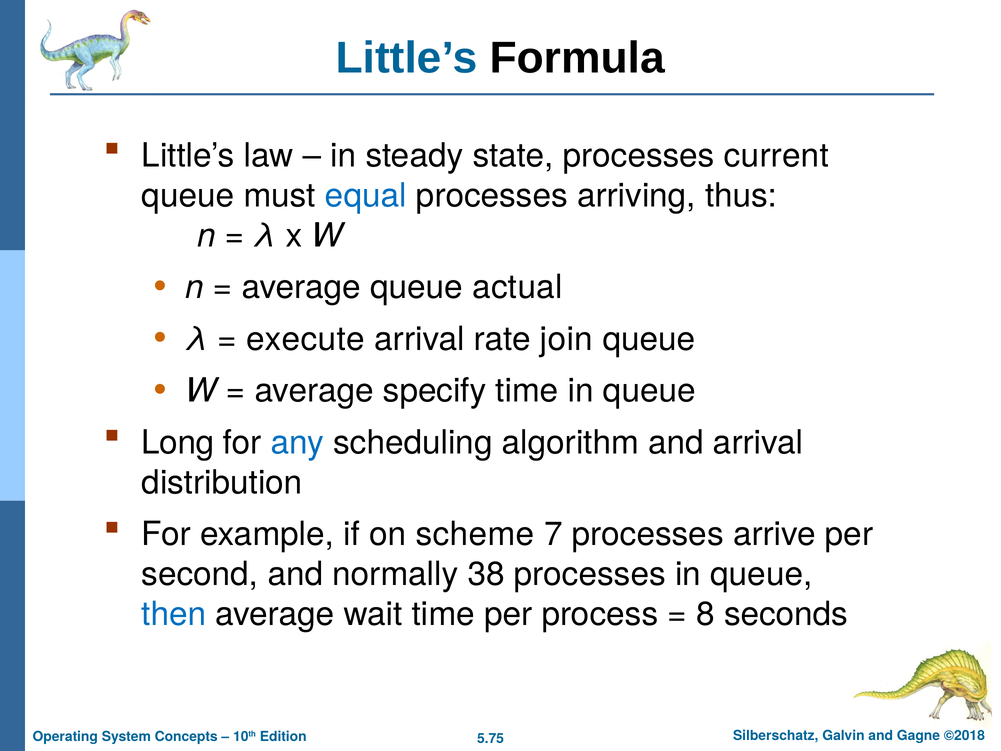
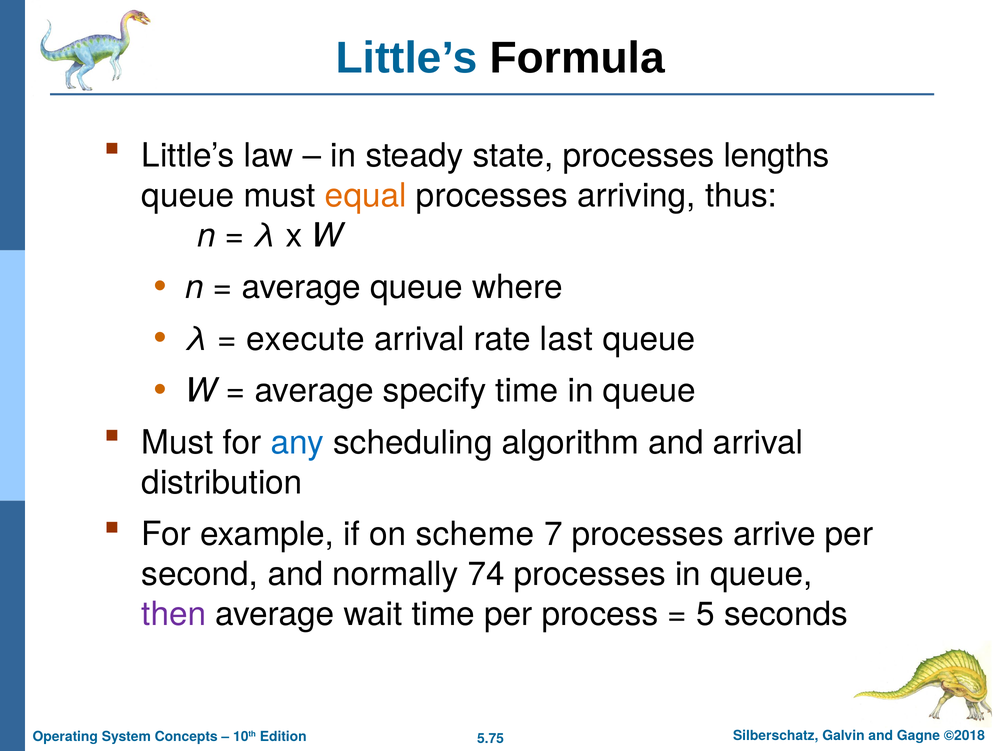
current: current -> lengths
equal colour: blue -> orange
actual: actual -> where
join: join -> last
Long at (178, 442): Long -> Must
38: 38 -> 74
then colour: blue -> purple
8: 8 -> 5
